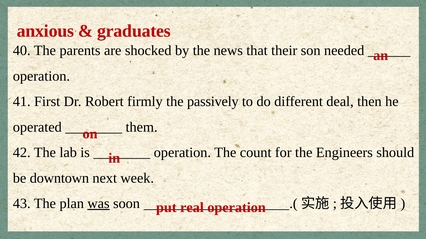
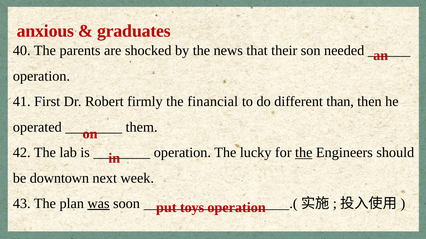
passively: passively -> financial
deal: deal -> than
count: count -> lucky
the at (304, 153) underline: none -> present
real: real -> toys
